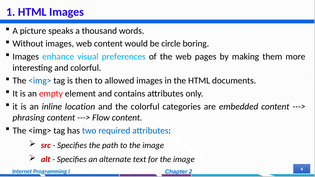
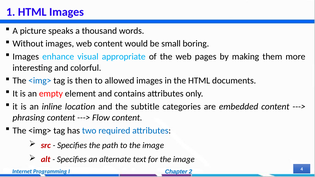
circle: circle -> small
preferences: preferences -> appropriate
the colorful: colorful -> subtitle
